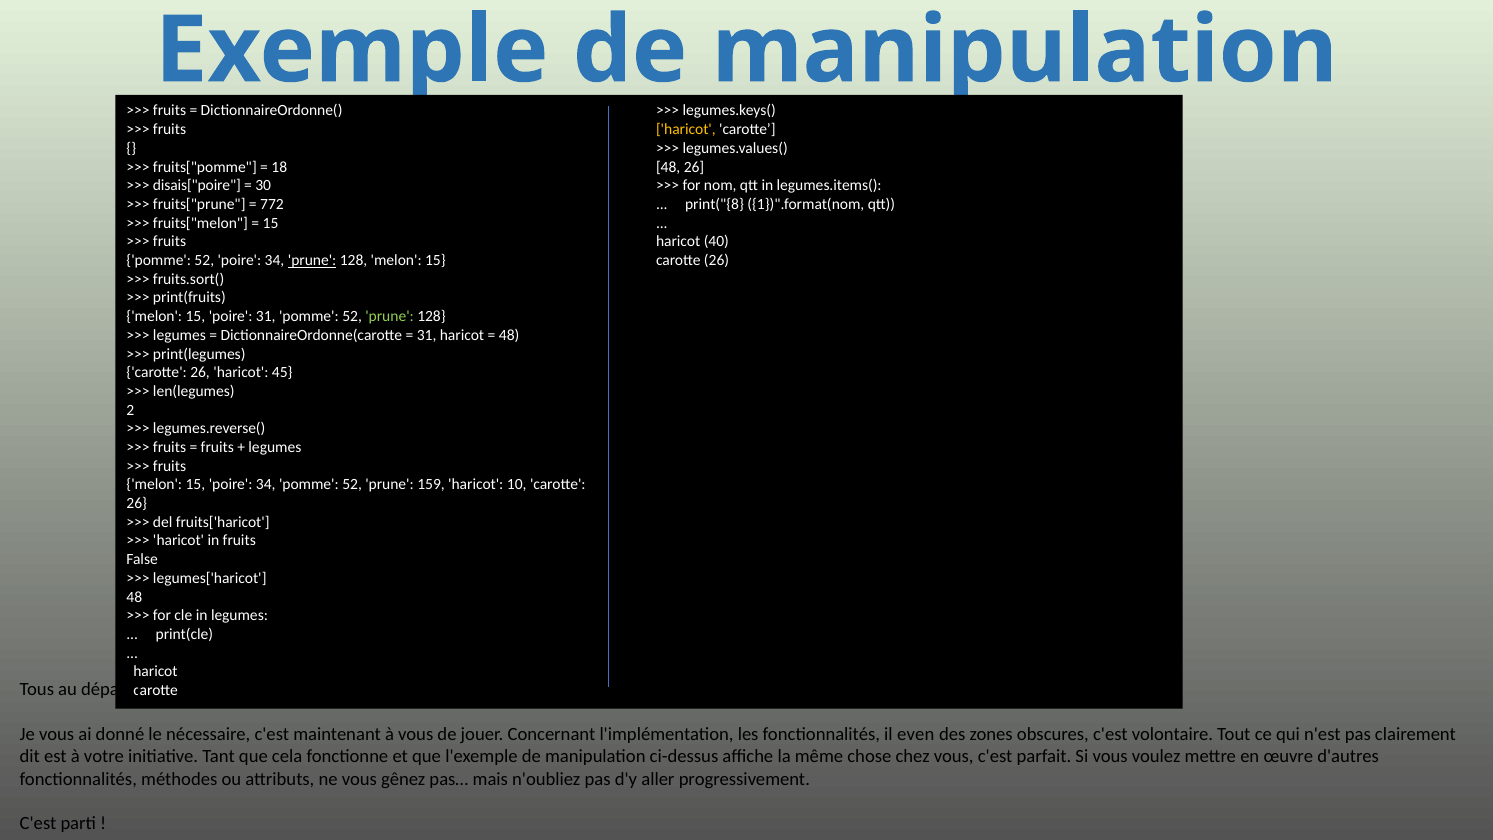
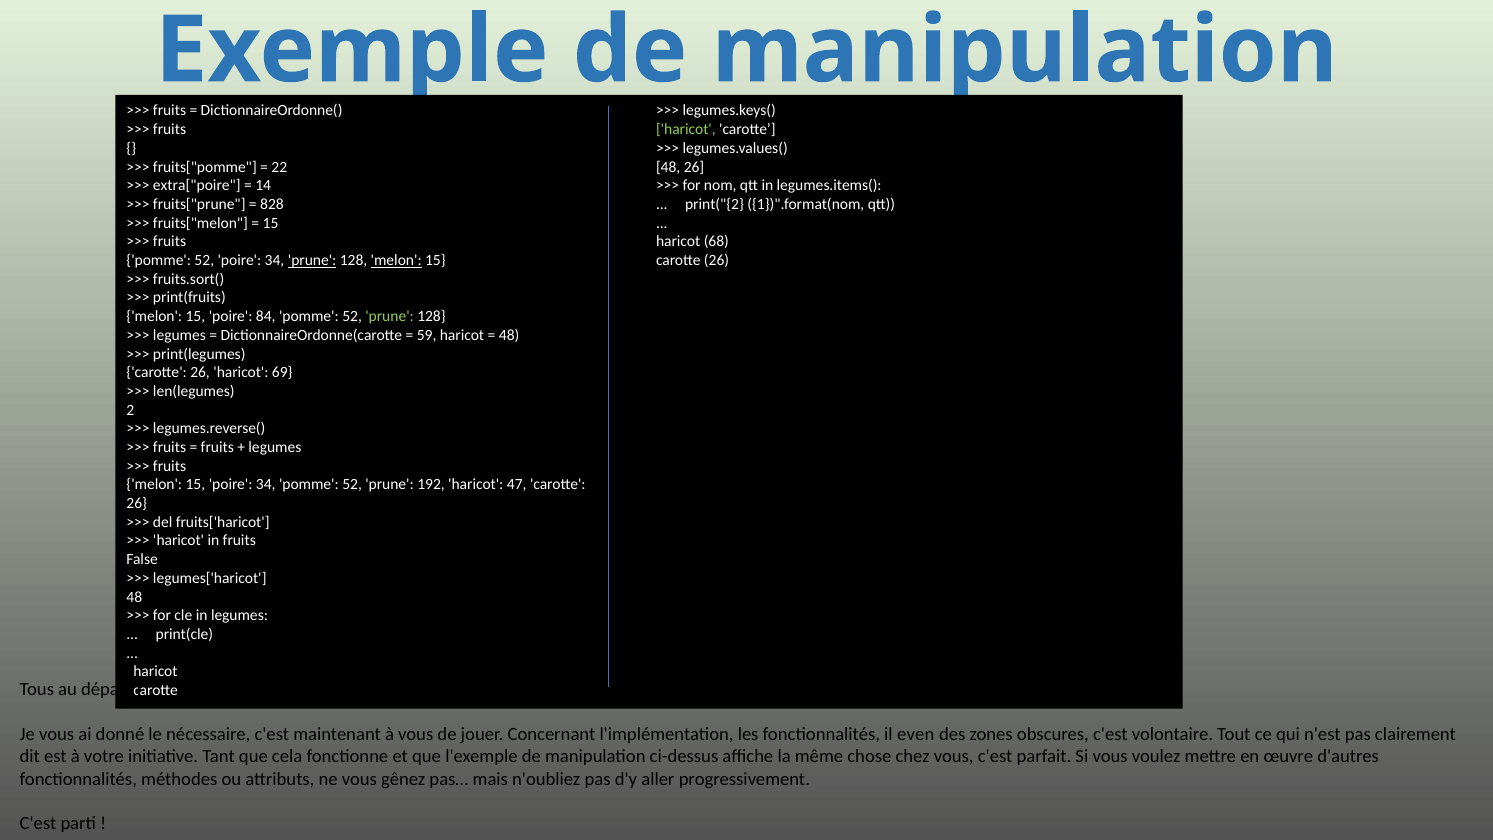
haricot at (686, 129) colour: yellow -> light green
18: 18 -> 22
disais["poire: disais["poire -> extra["poire
30: 30 -> 14
772: 772 -> 828
print("{8: print("{8 -> print("{2
40: 40 -> 68
melon at (396, 260) underline: none -> present
poire 31: 31 -> 84
31 at (427, 335): 31 -> 59
45: 45 -> 69
159: 159 -> 192
10: 10 -> 47
